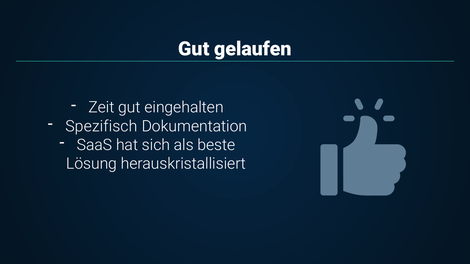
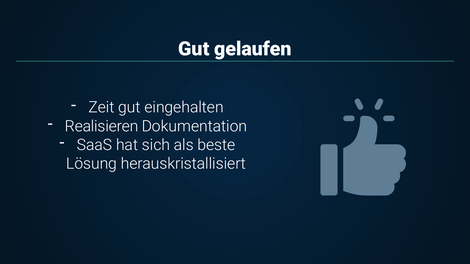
Spezifisch: Spezifisch -> Realisieren
